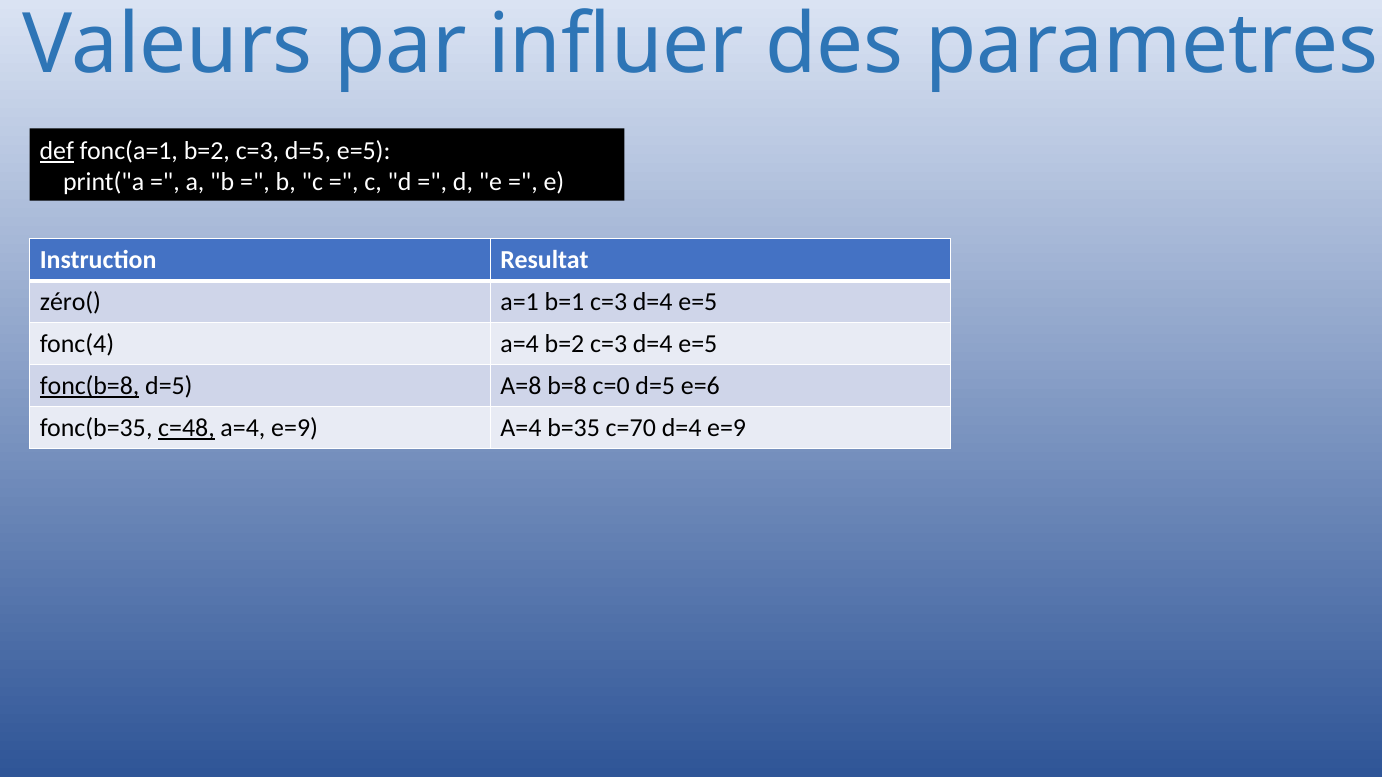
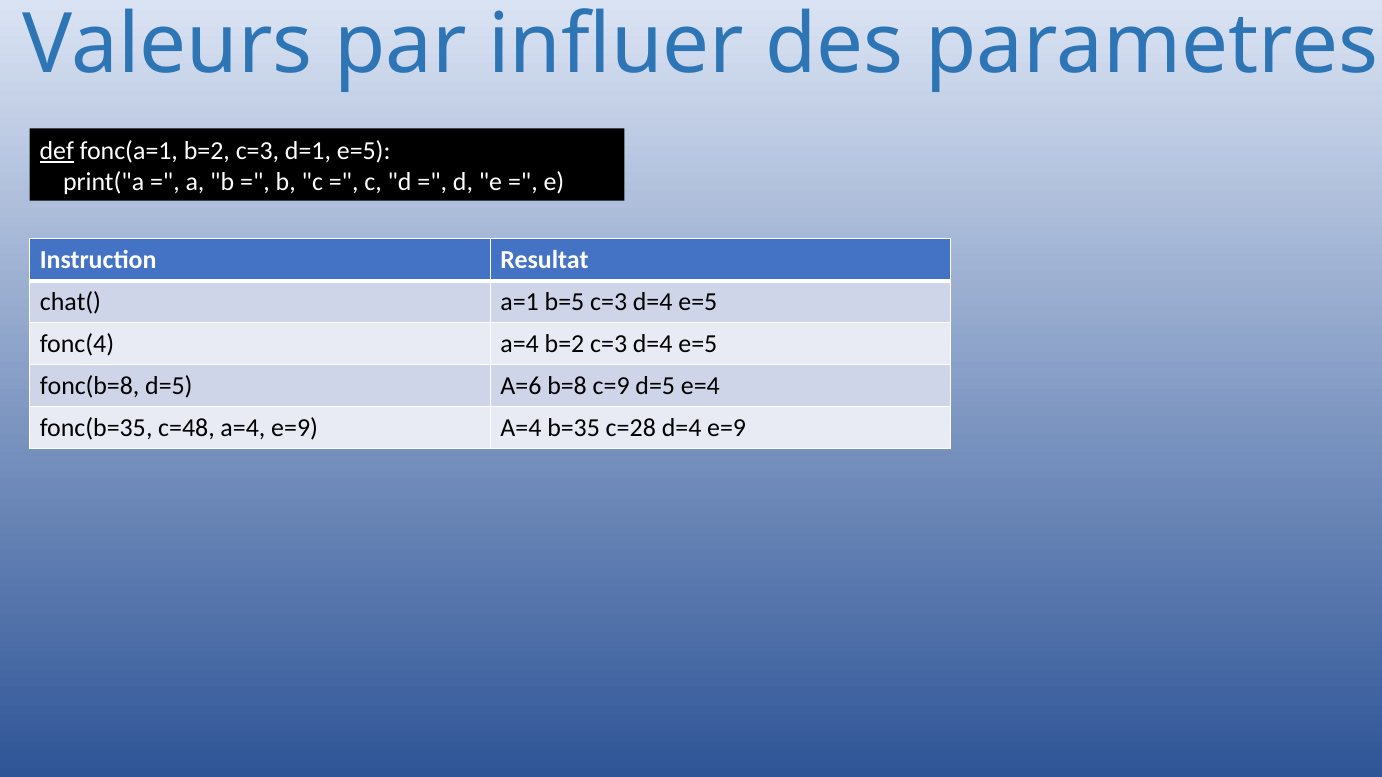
c=3 d=5: d=5 -> d=1
zéro(: zéro( -> chat(
b=1: b=1 -> b=5
fonc(b=8 underline: present -> none
A=8: A=8 -> A=6
c=0: c=0 -> c=9
e=6: e=6 -> e=4
c=48 underline: present -> none
c=70: c=70 -> c=28
